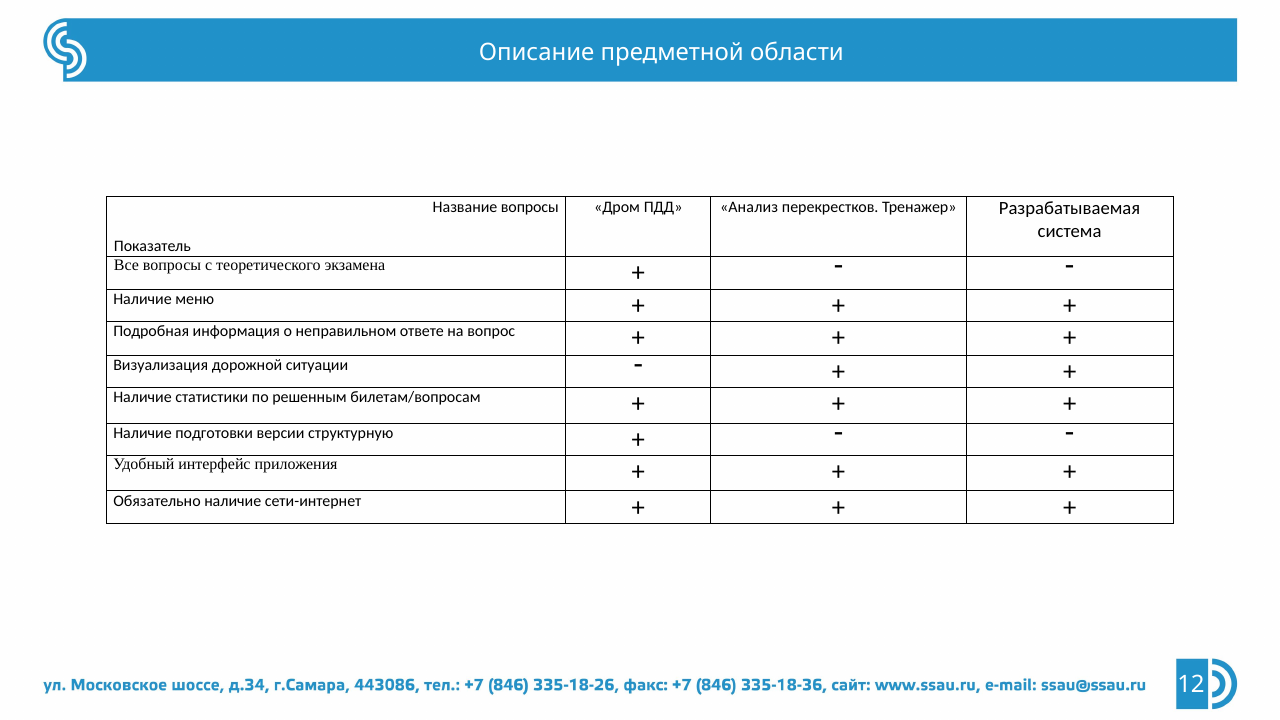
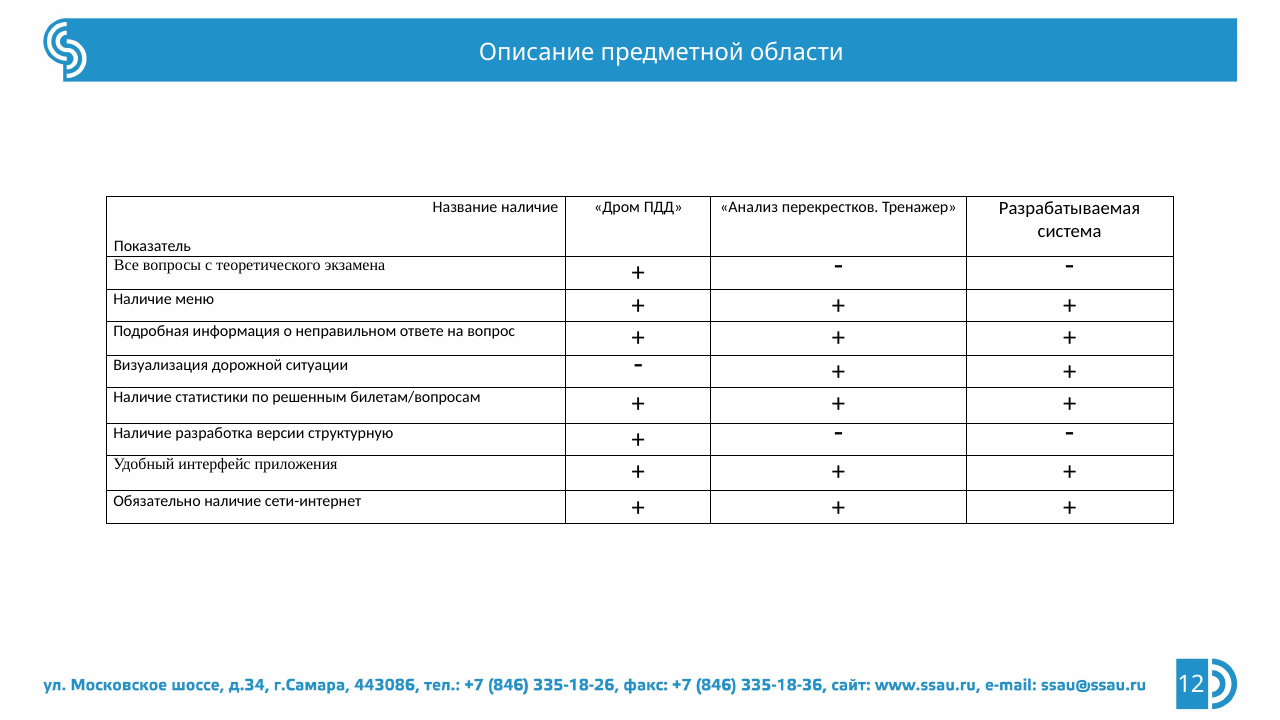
Название вопросы: вопросы -> наличие
подготовки: подготовки -> разработка
